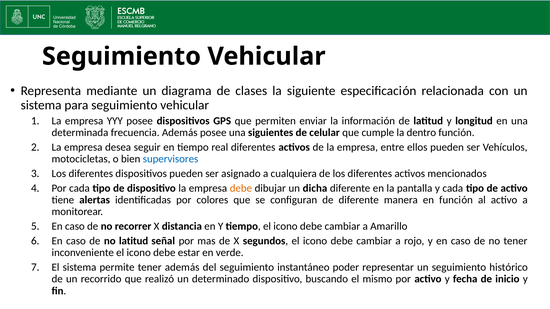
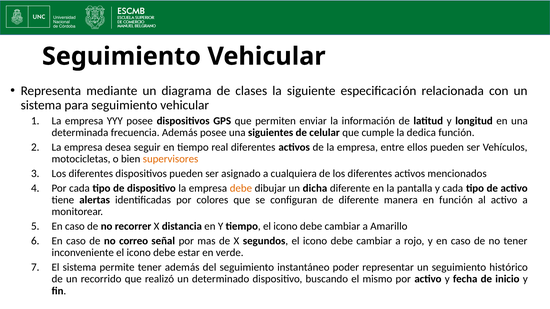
dentro: dentro -> dedica
supervisores colour: blue -> orange
no latitud: latitud -> correo
